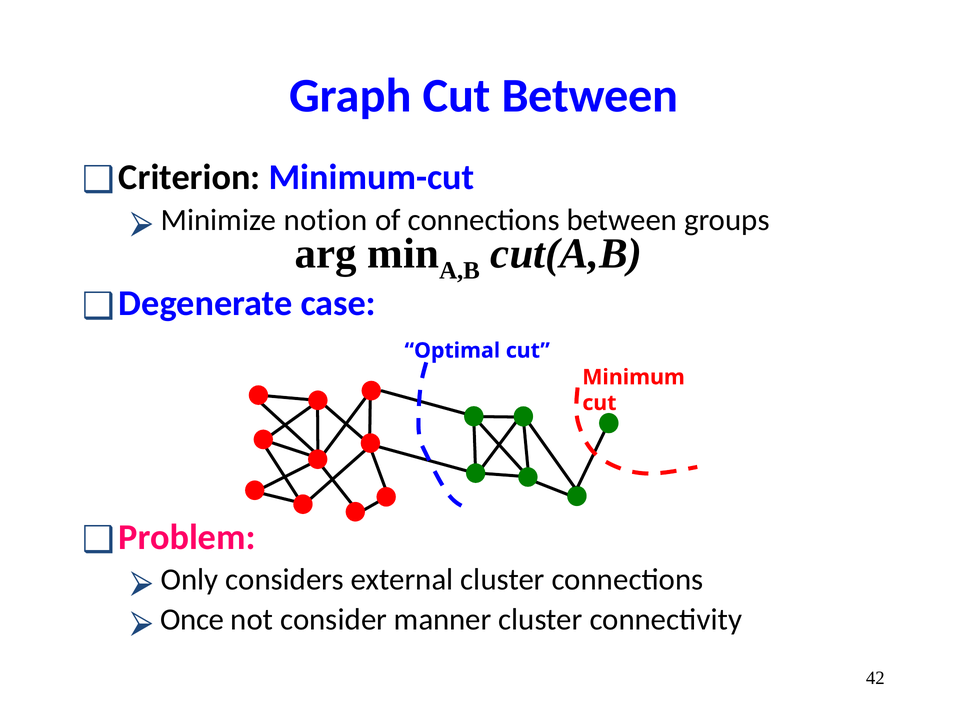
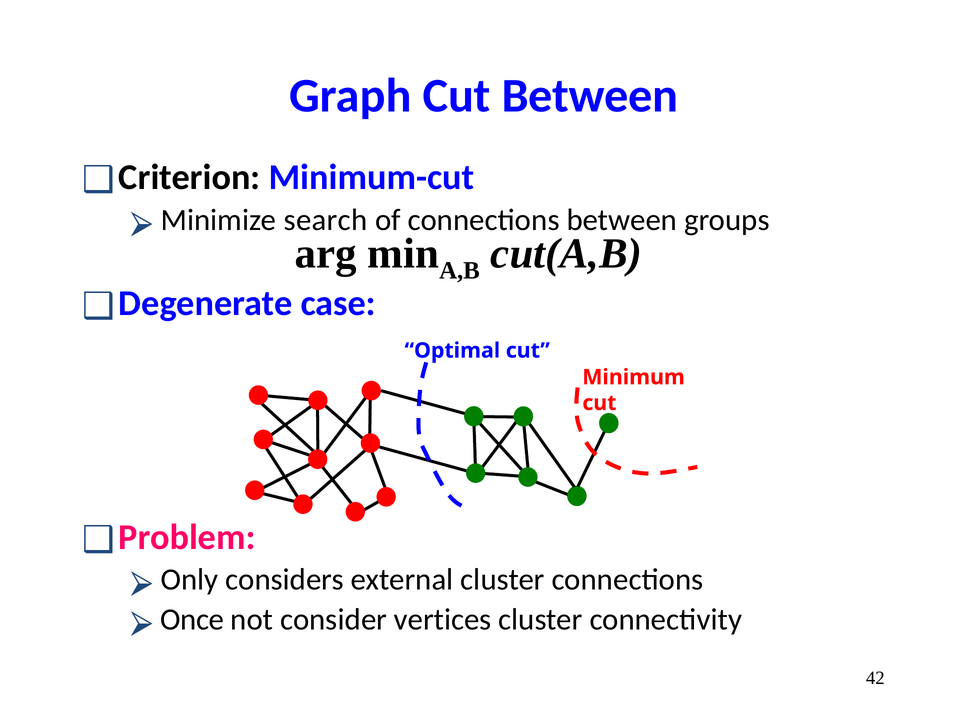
notion: notion -> search
manner: manner -> vertices
